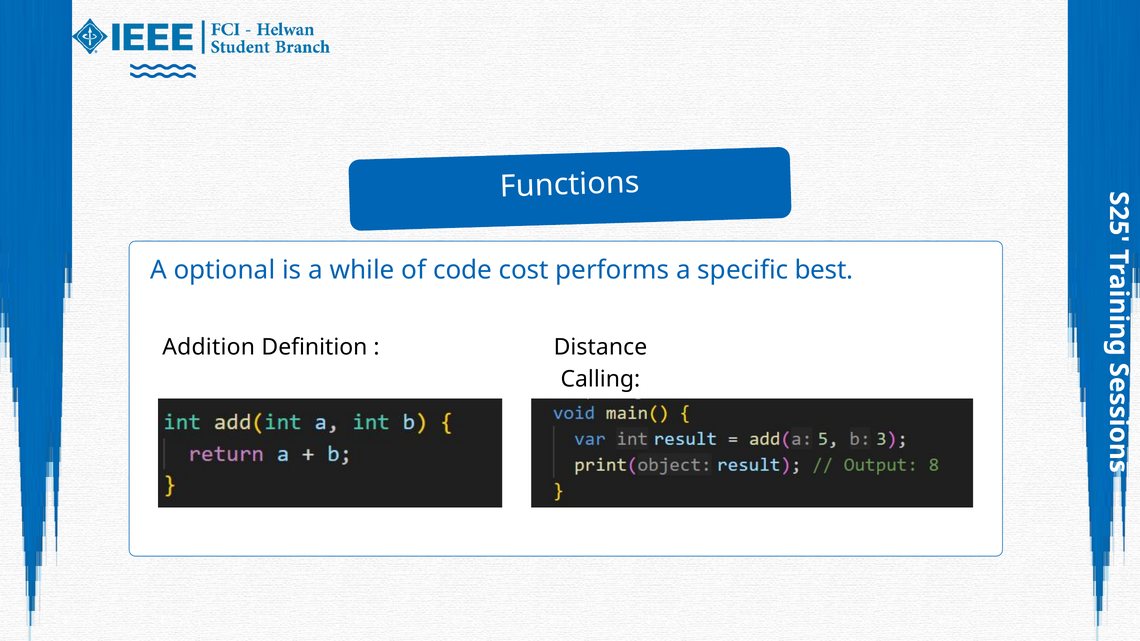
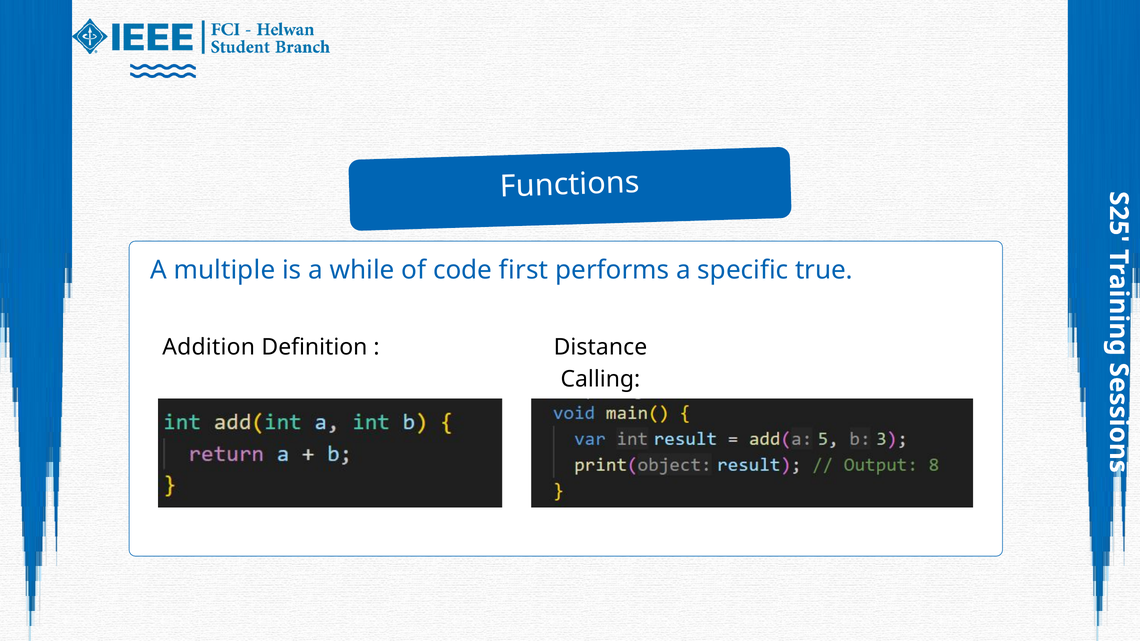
optional: optional -> multiple
cost: cost -> first
best: best -> true
